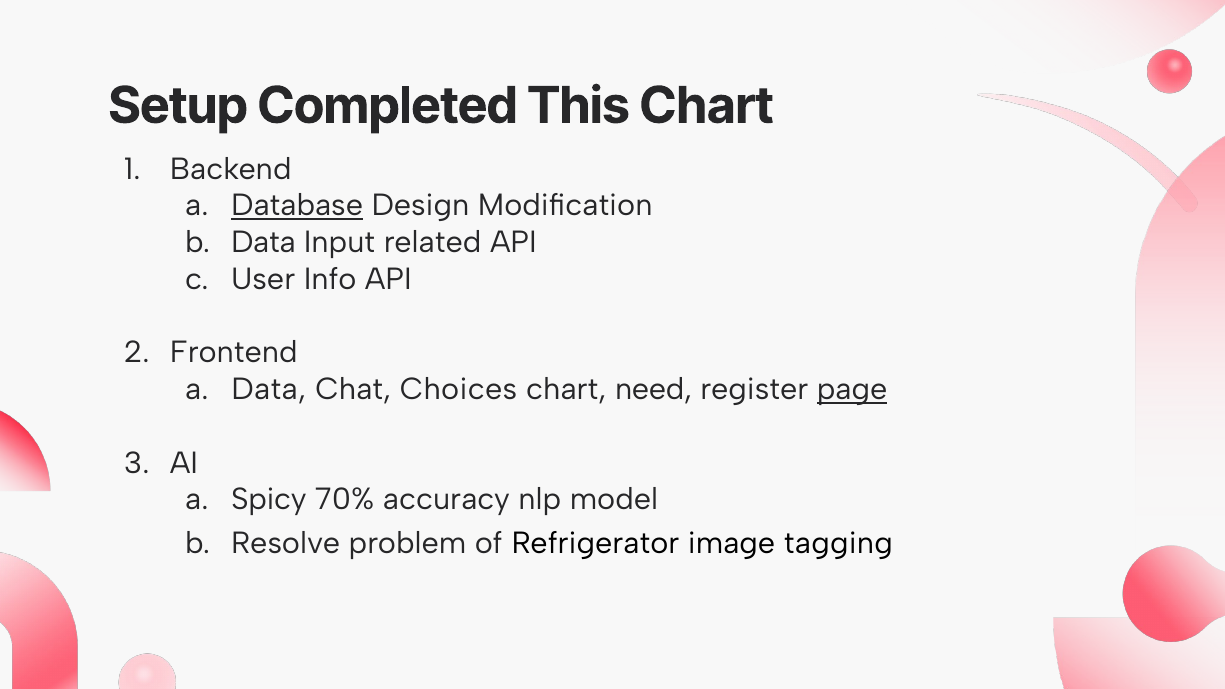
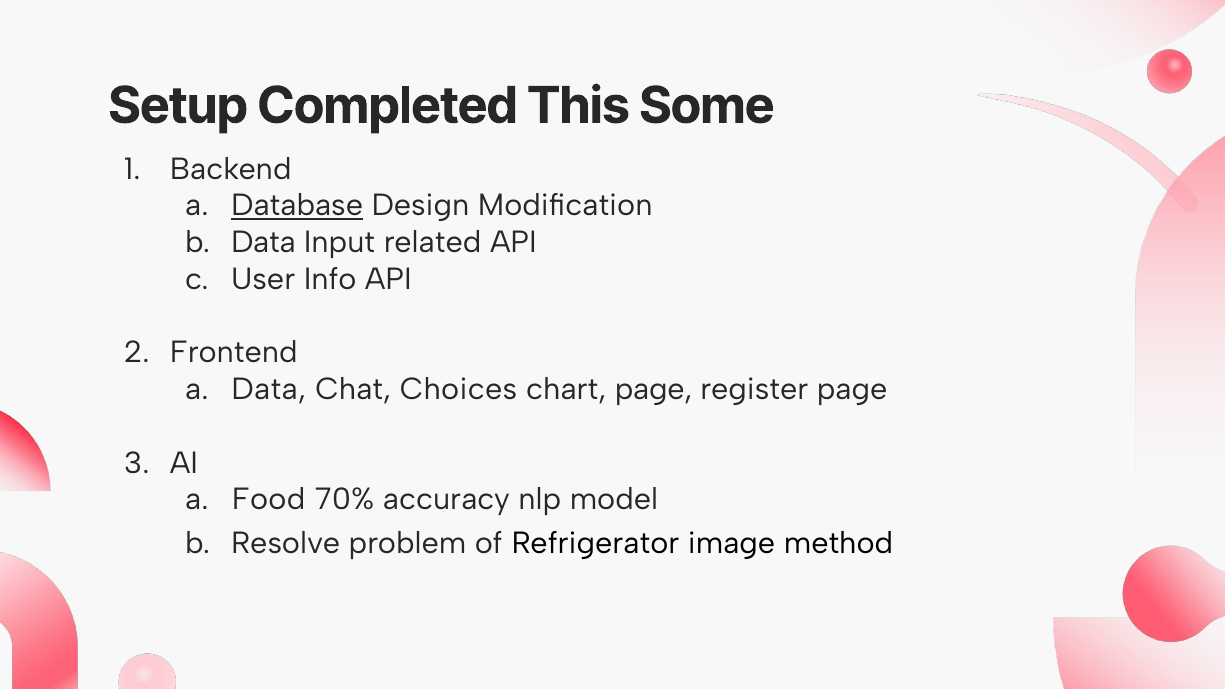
This Chart: Chart -> Some
chart need: need -> page
page at (852, 390) underline: present -> none
Spicy: Spicy -> Food
tagging: tagging -> method
